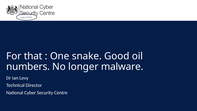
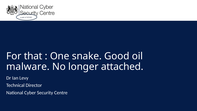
numbers: numbers -> malware
malware: malware -> attached
